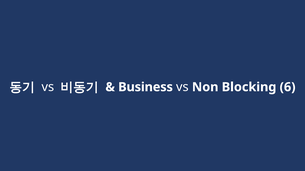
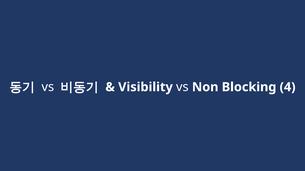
Business: Business -> Visibility
6: 6 -> 4
